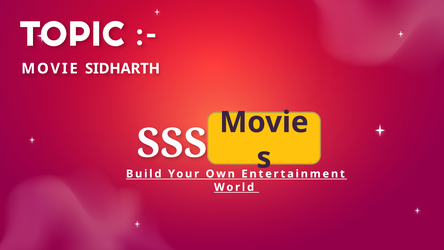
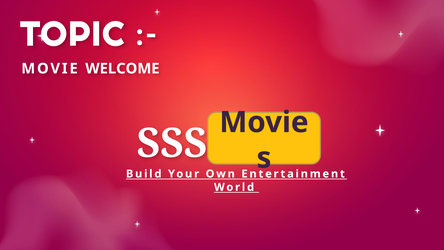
SIDHARTH: SIDHARTH -> WELCOME
